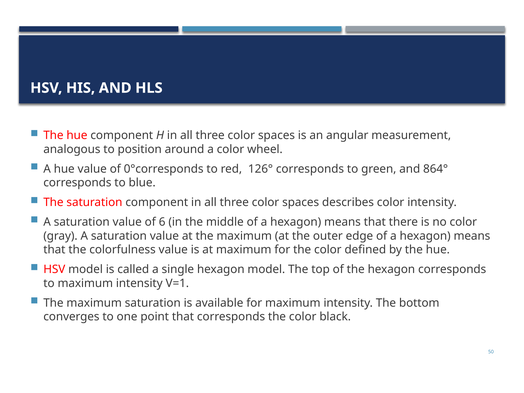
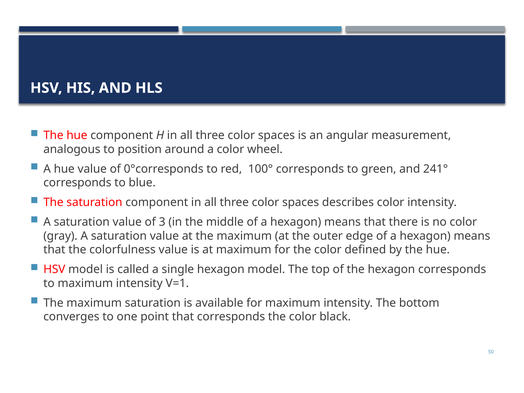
126°: 126° -> 100°
864°: 864° -> 241°
6: 6 -> 3
